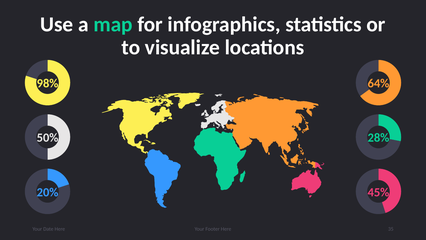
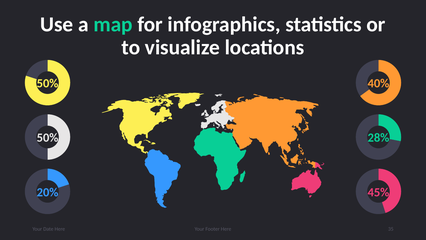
98% at (48, 83): 98% -> 50%
64%: 64% -> 40%
